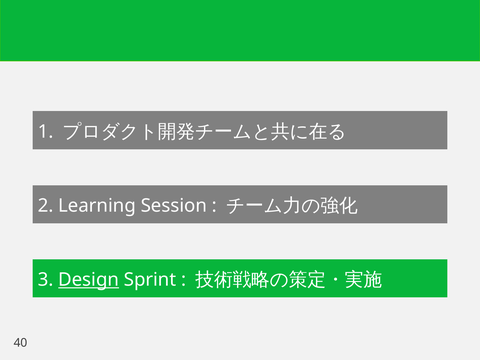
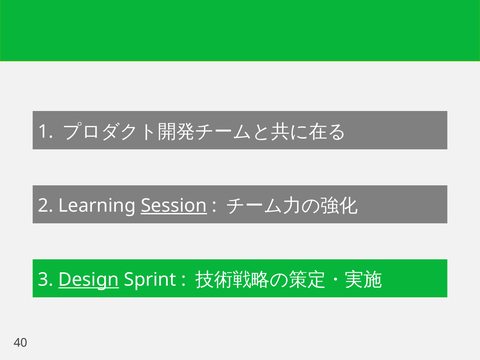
Session underline: none -> present
